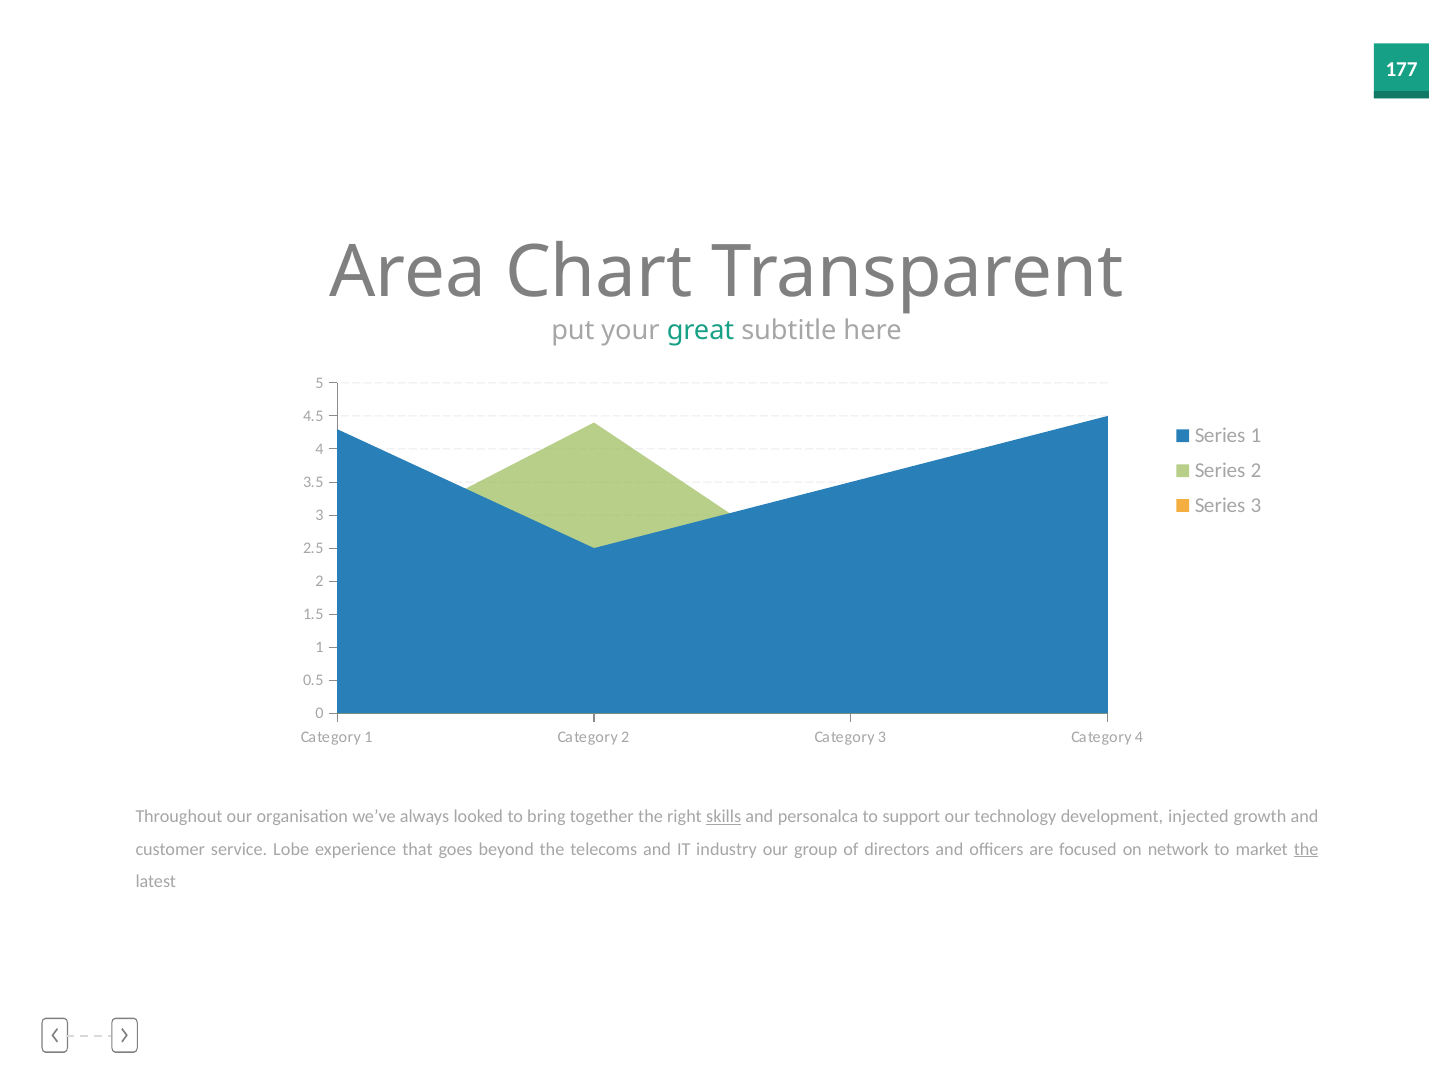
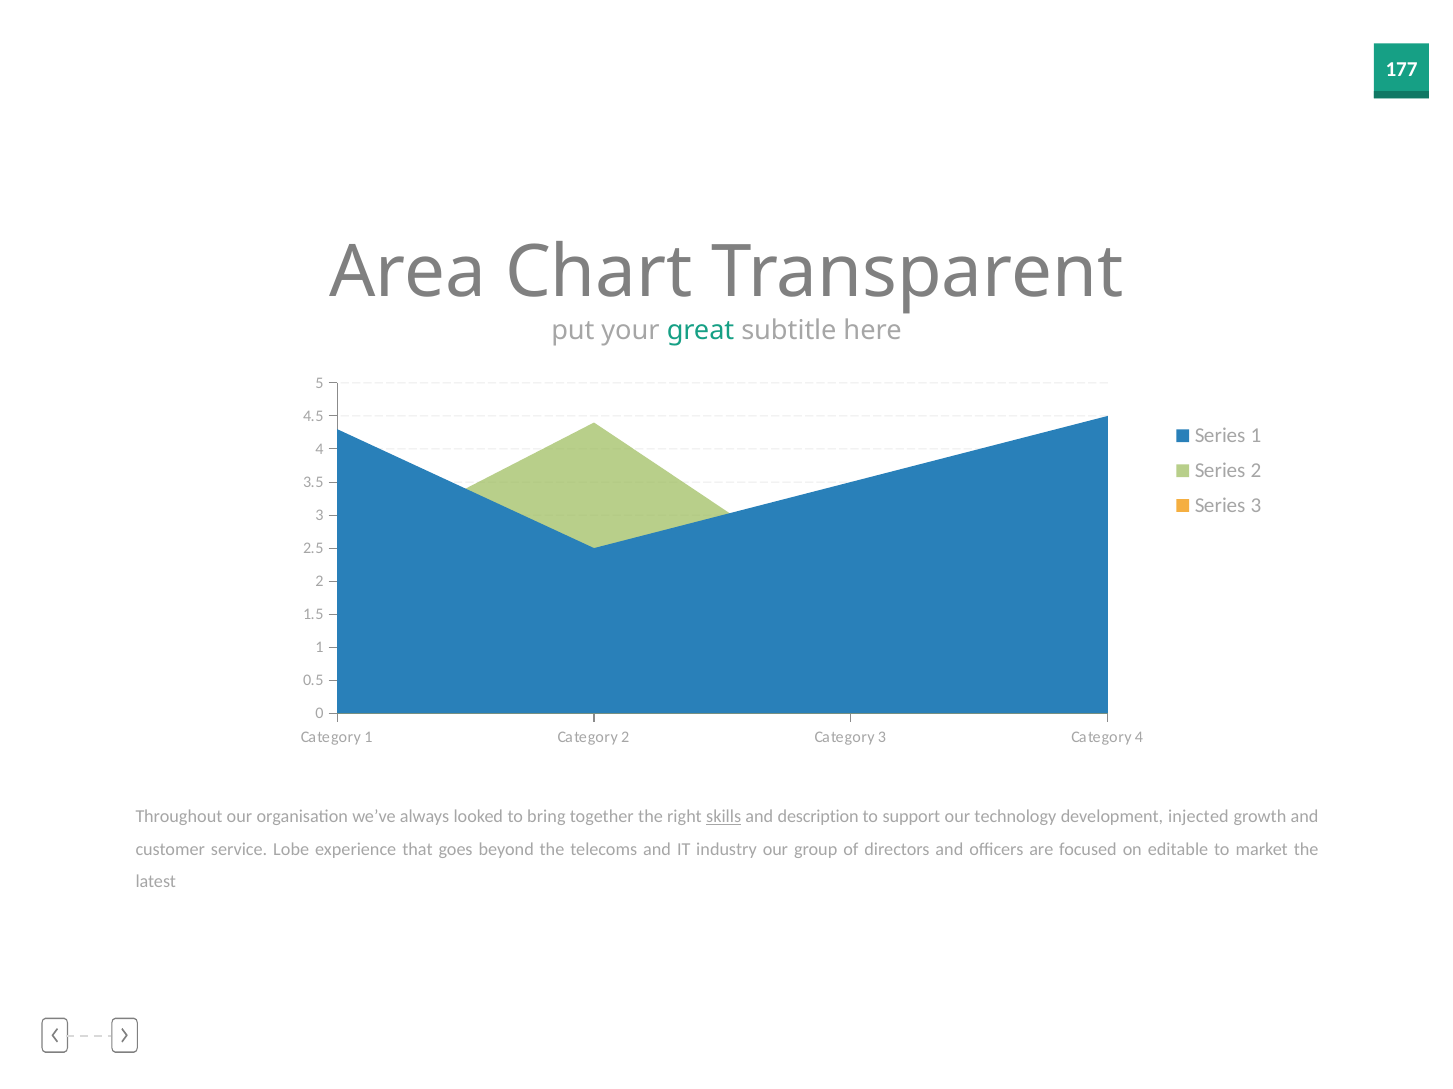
personalca: personalca -> description
network: network -> editable
the at (1306, 850) underline: present -> none
